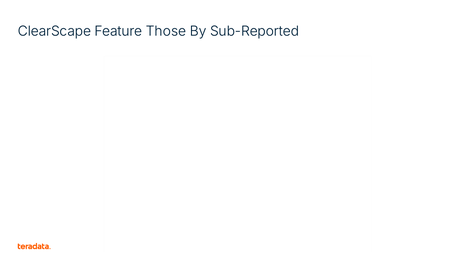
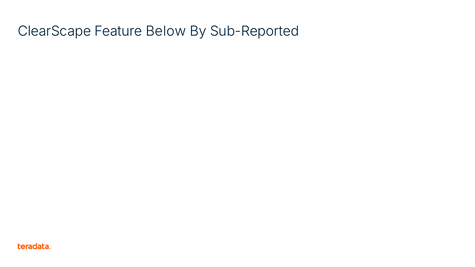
Those: Those -> Below
